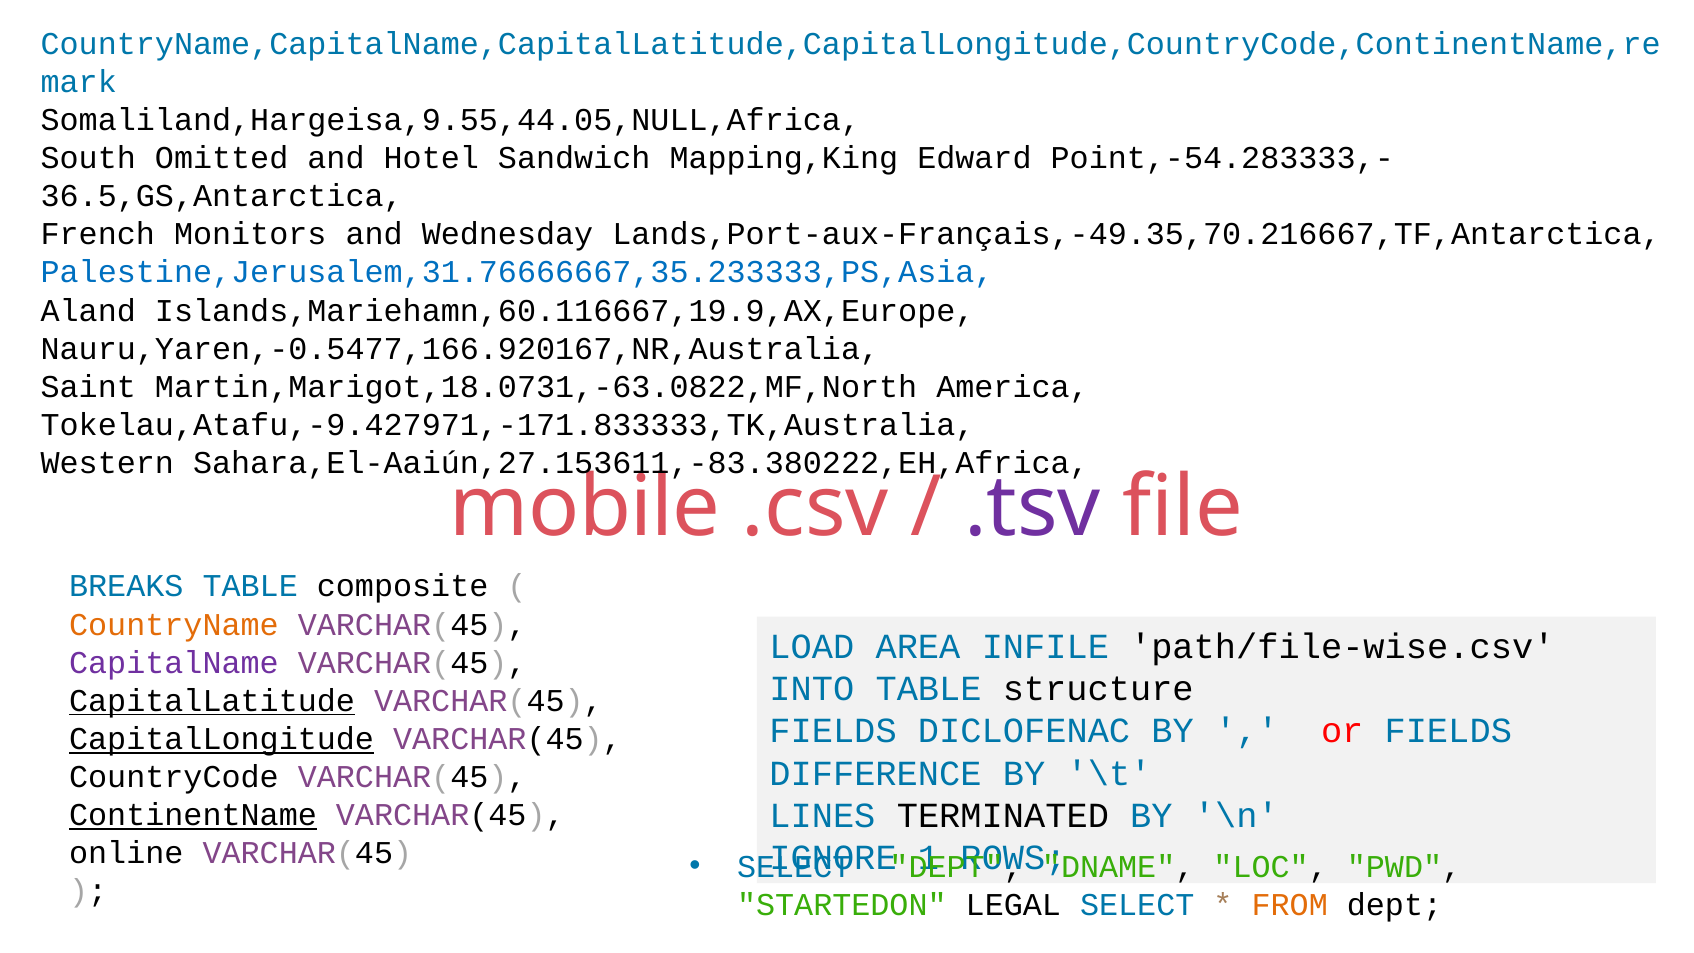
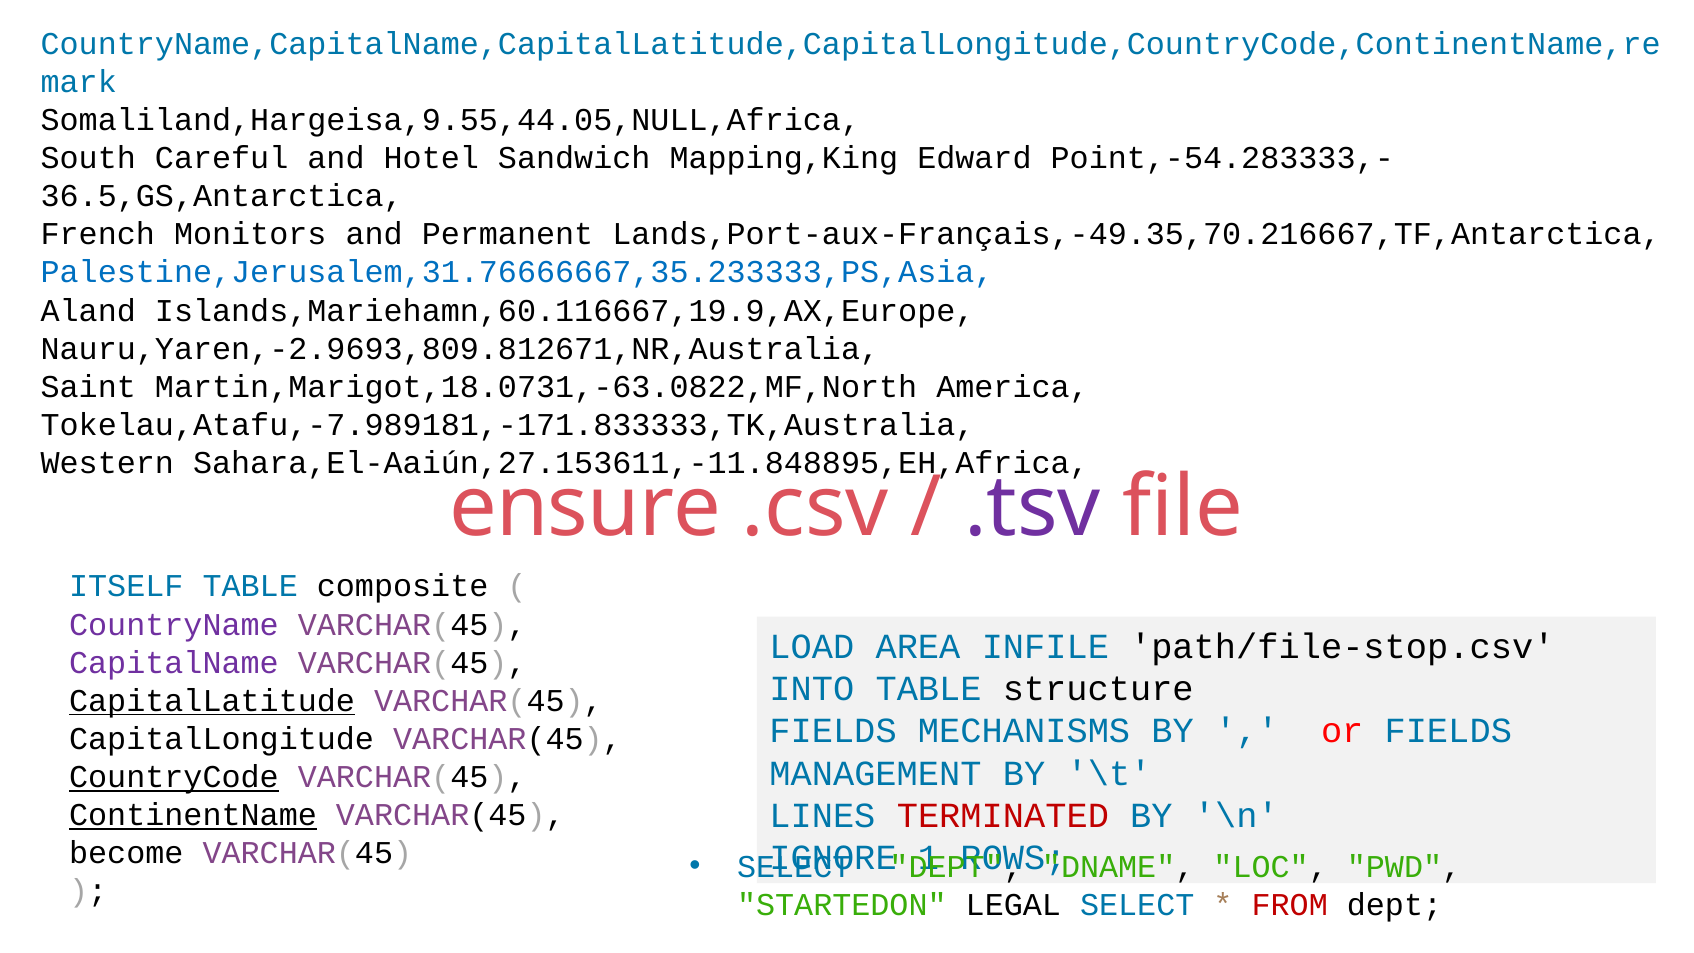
Omitted: Omitted -> Careful
Wednesday: Wednesday -> Permanent
Nauru,Yaren,-0.5477,166.920167,NR,Australia: Nauru,Yaren,-0.5477,166.920167,NR,Australia -> Nauru,Yaren,-2.9693,809.812671,NR,Australia
Tokelau,Atafu,-9.427971,-171.833333,TK,Australia: Tokelau,Atafu,-9.427971,-171.833333,TK,Australia -> Tokelau,Atafu,-7.989181,-171.833333,TK,Australia
Sahara,El-Aaiún,27.153611,-83.380222,EH,Africa: Sahara,El-Aaiún,27.153611,-83.380222,EH,Africa -> Sahara,El-Aaiún,27.153611,-11.848895,EH,Africa
mobile: mobile -> ensure
BREAKS: BREAKS -> ITSELF
CountryName colour: orange -> purple
path/file-wise.csv: path/file-wise.csv -> path/file-stop.csv
DICLOFENAC: DICLOFENAC -> MECHANISMS
CapitalLongitude underline: present -> none
DIFFERENCE: DIFFERENCE -> MANAGEMENT
CountryCode underline: none -> present
TERMINATED colour: black -> red
online: online -> become
FROM colour: orange -> red
